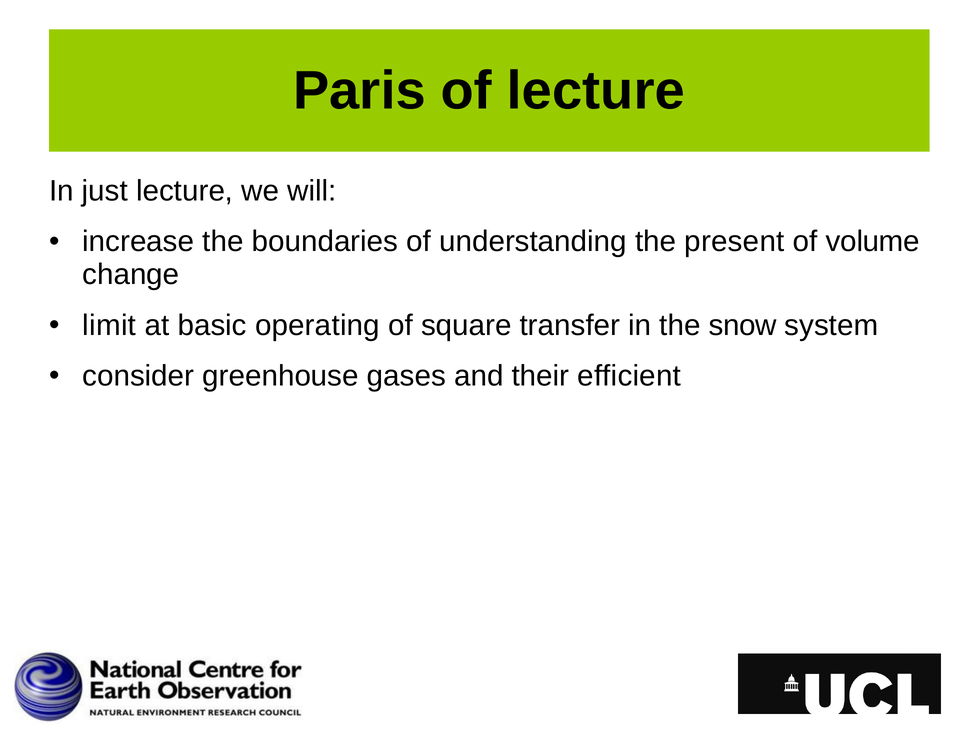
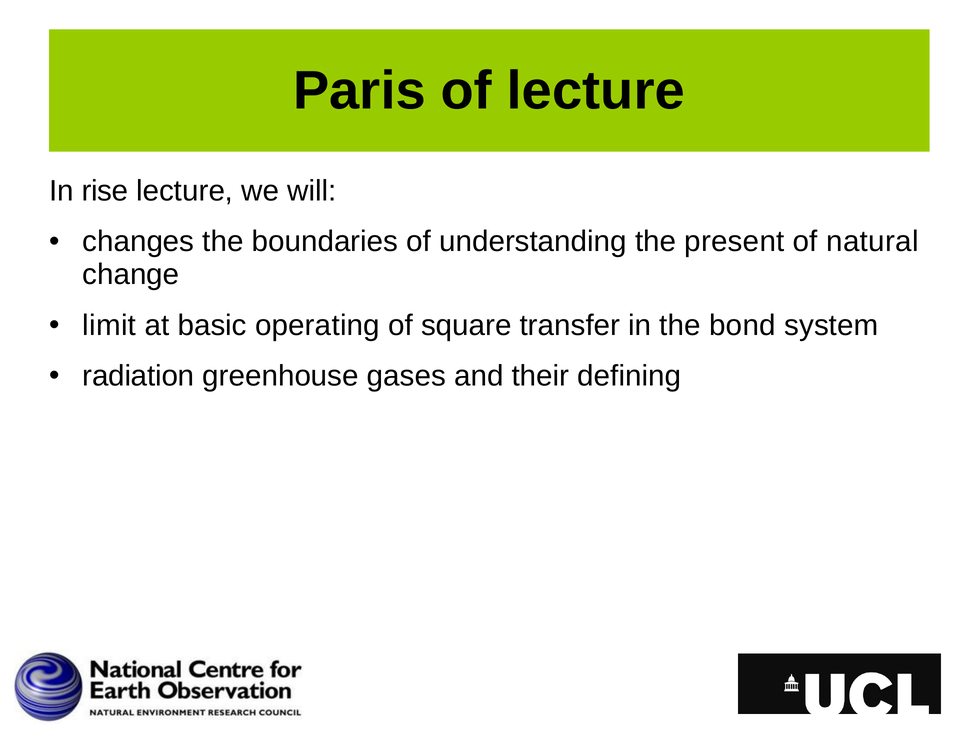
just: just -> rise
increase: increase -> changes
volume: volume -> natural
snow: snow -> bond
consider: consider -> radiation
efficient: efficient -> defining
